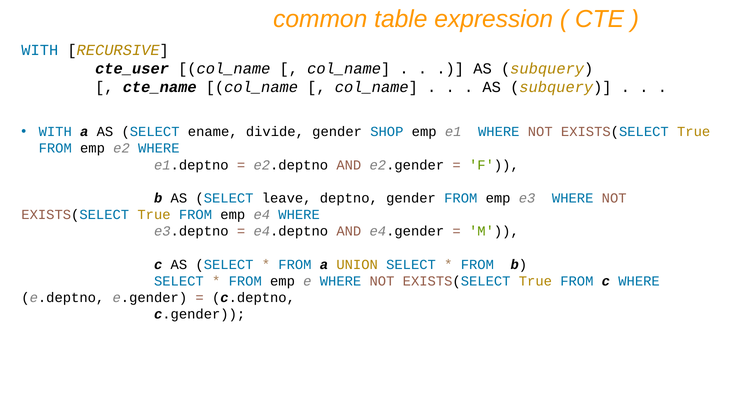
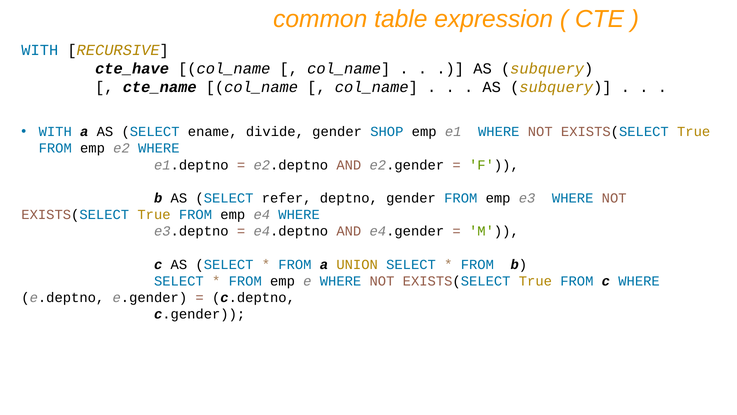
cte_user: cte_user -> cte_have
leave: leave -> refer
